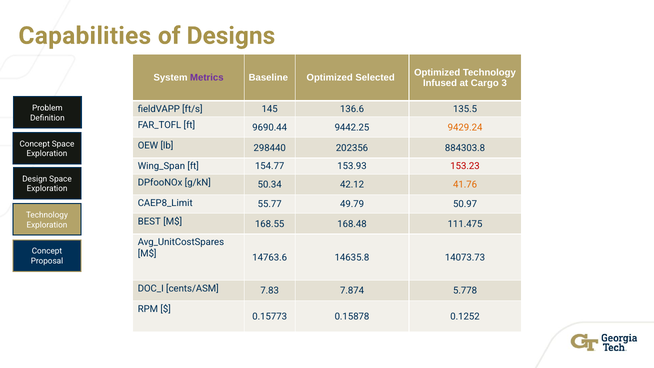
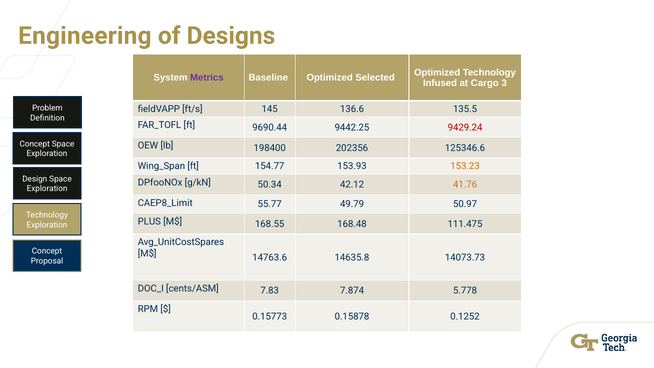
Capabilities: Capabilities -> Engineering
9429.24 colour: orange -> red
298440: 298440 -> 198400
884303.8: 884303.8 -> 125346.6
153.23 colour: red -> orange
BEST: BEST -> PLUS
